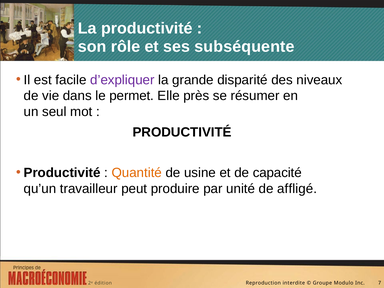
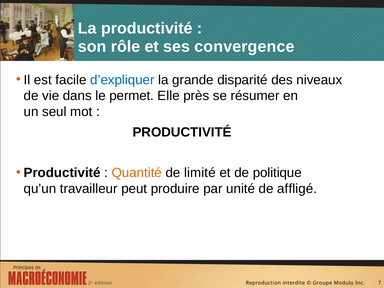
subséquente: subséquente -> convergence
d’expliquer colour: purple -> blue
usine: usine -> limité
capacité: capacité -> politique
